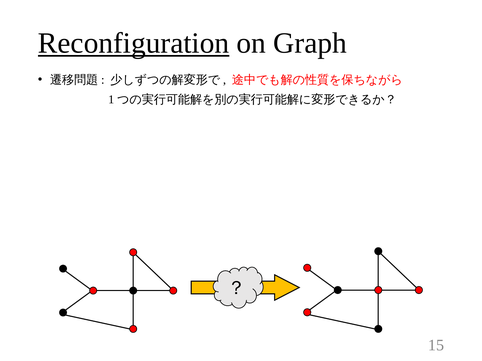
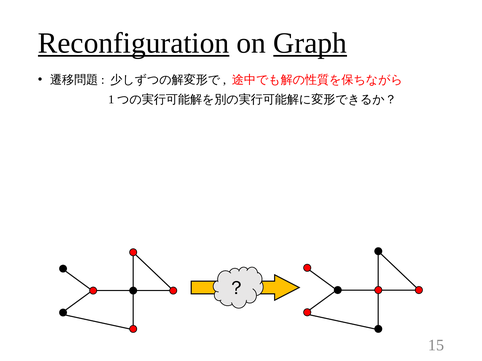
Graph underline: none -> present
